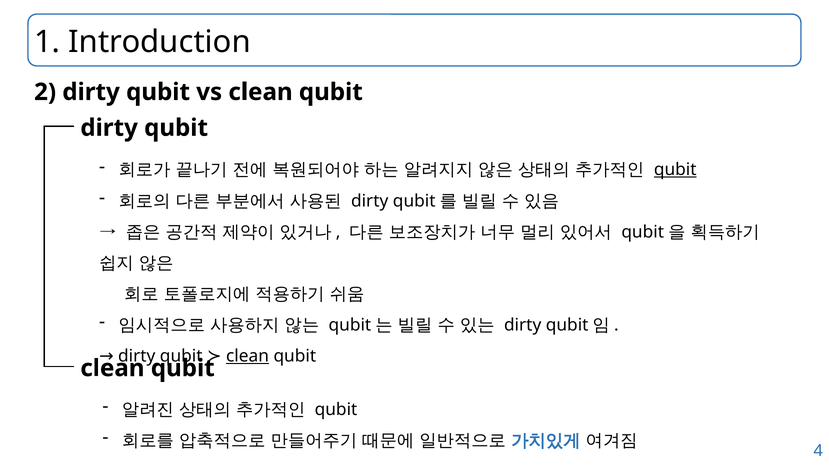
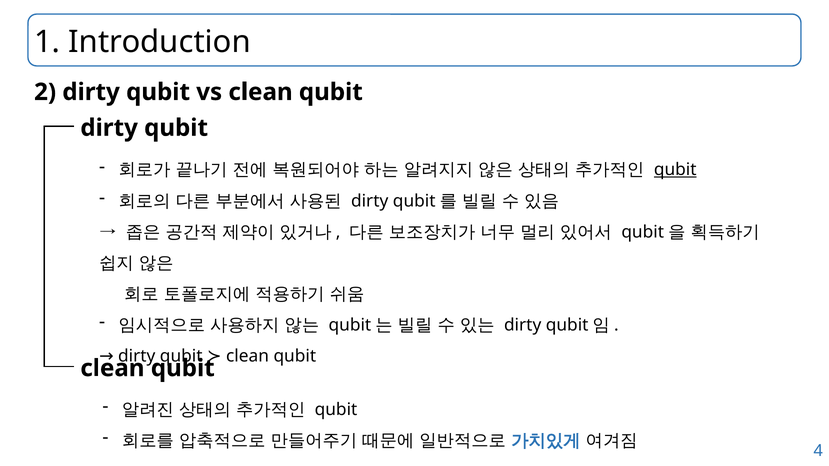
clean at (248, 356) underline: present -> none
